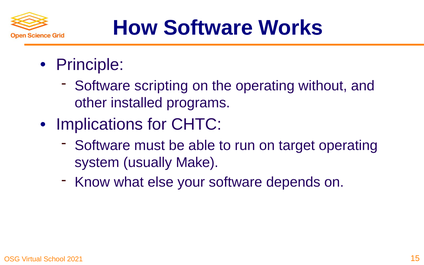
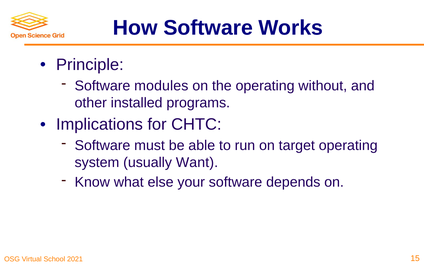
scripting: scripting -> modules
Make: Make -> Want
